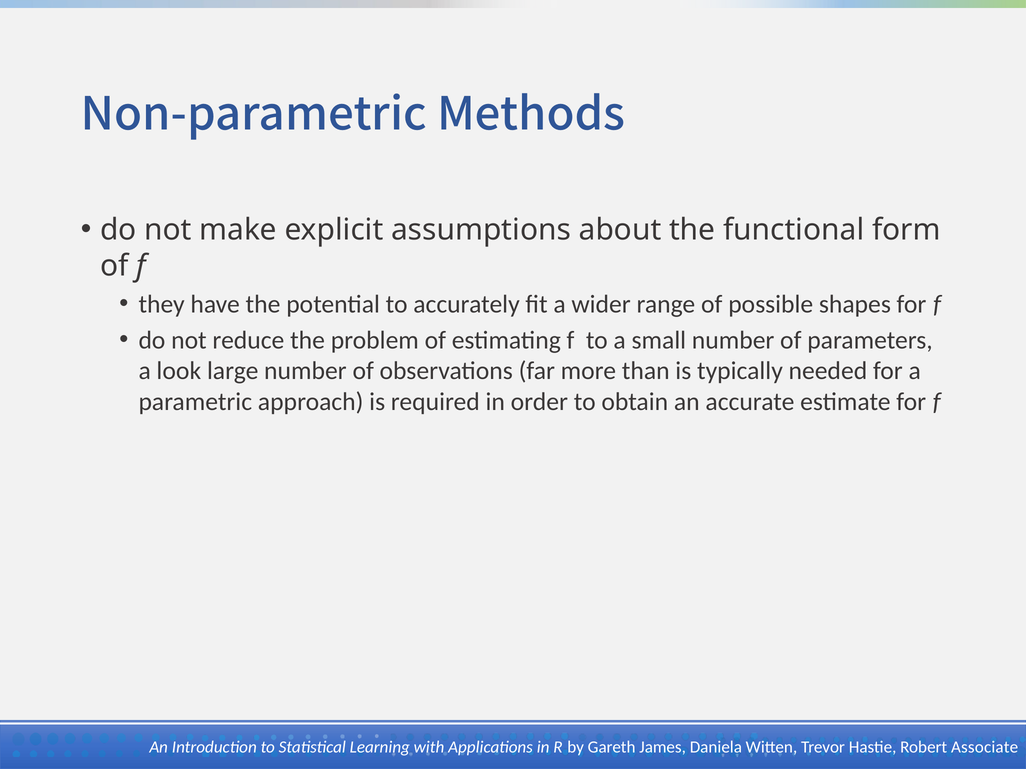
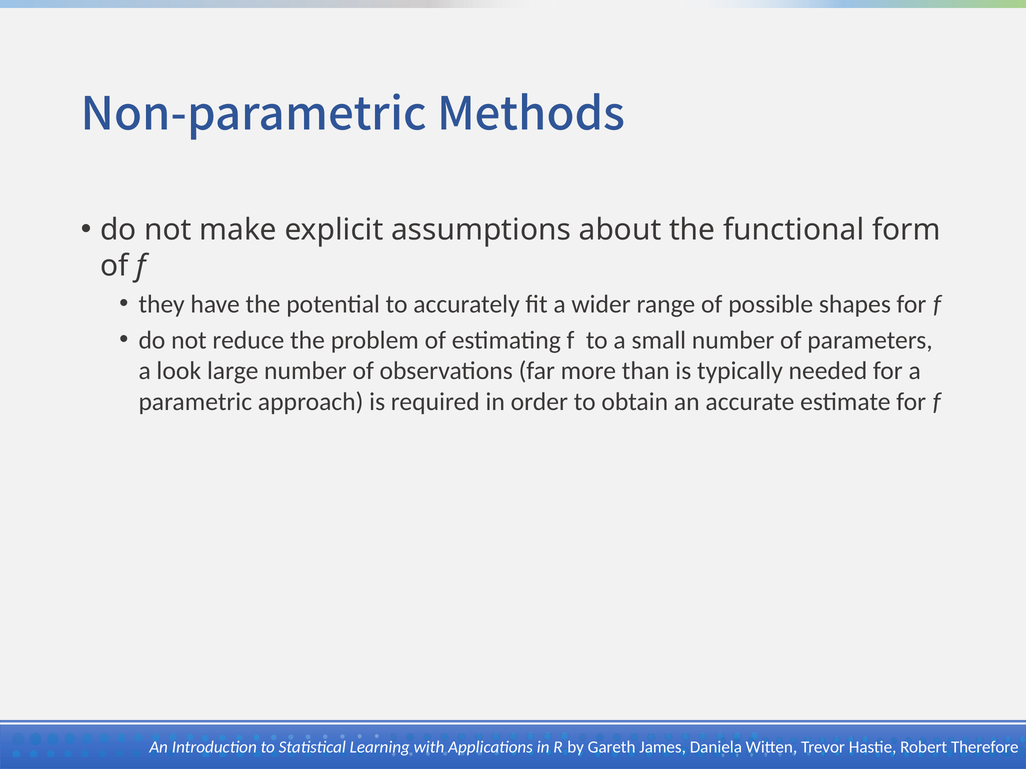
Associate: Associate -> Therefore
